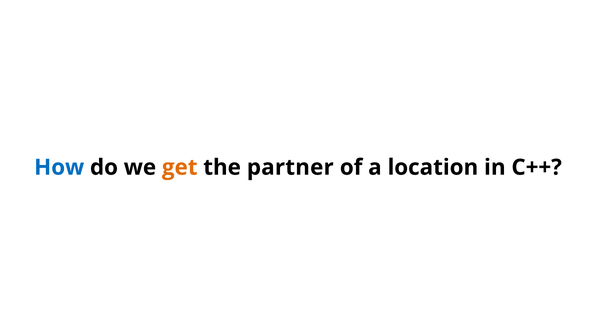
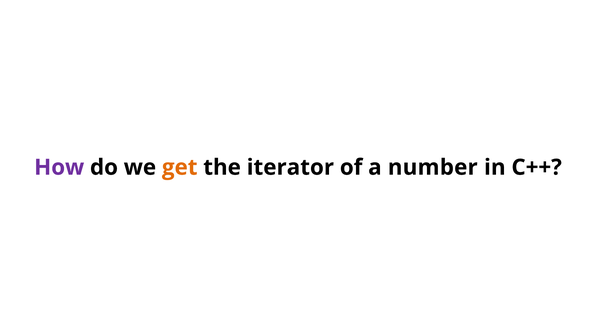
How colour: blue -> purple
partner: partner -> iterator
location: location -> number
